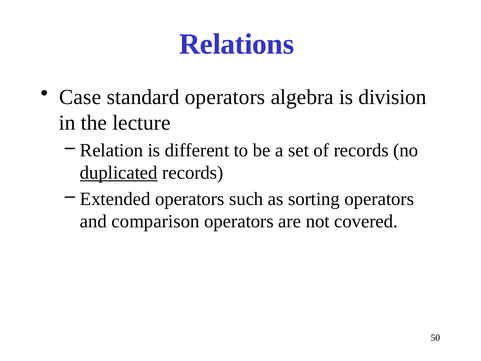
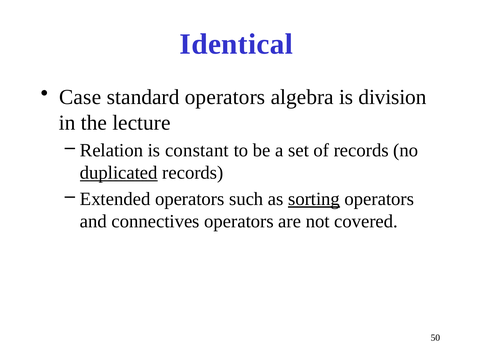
Relations: Relations -> Identical
different: different -> constant
sorting underline: none -> present
comparison: comparison -> connectives
